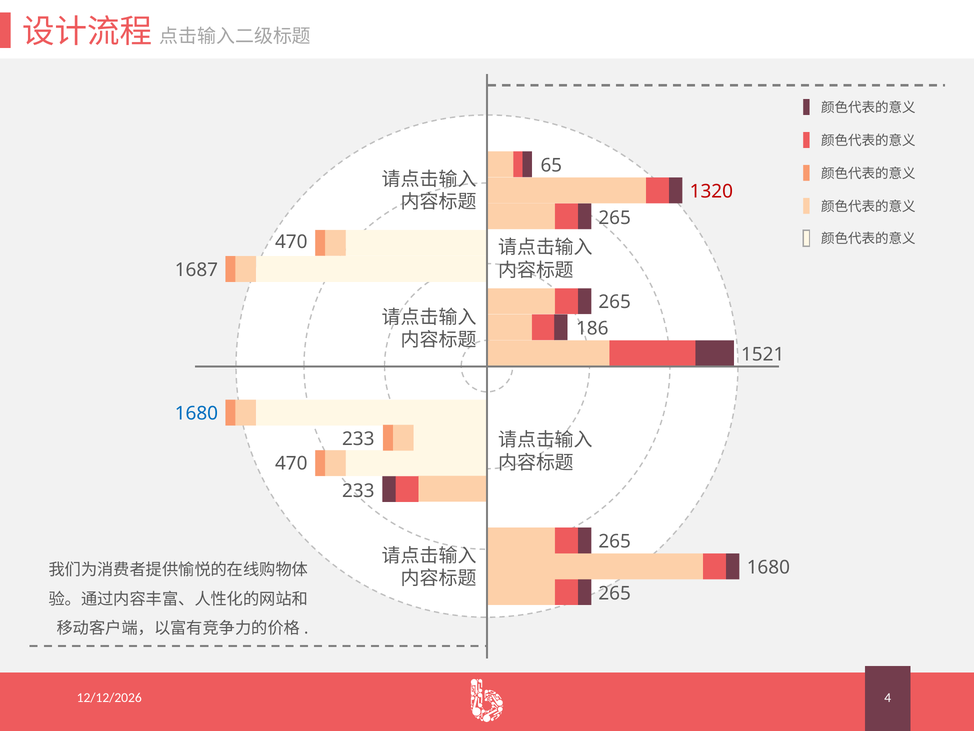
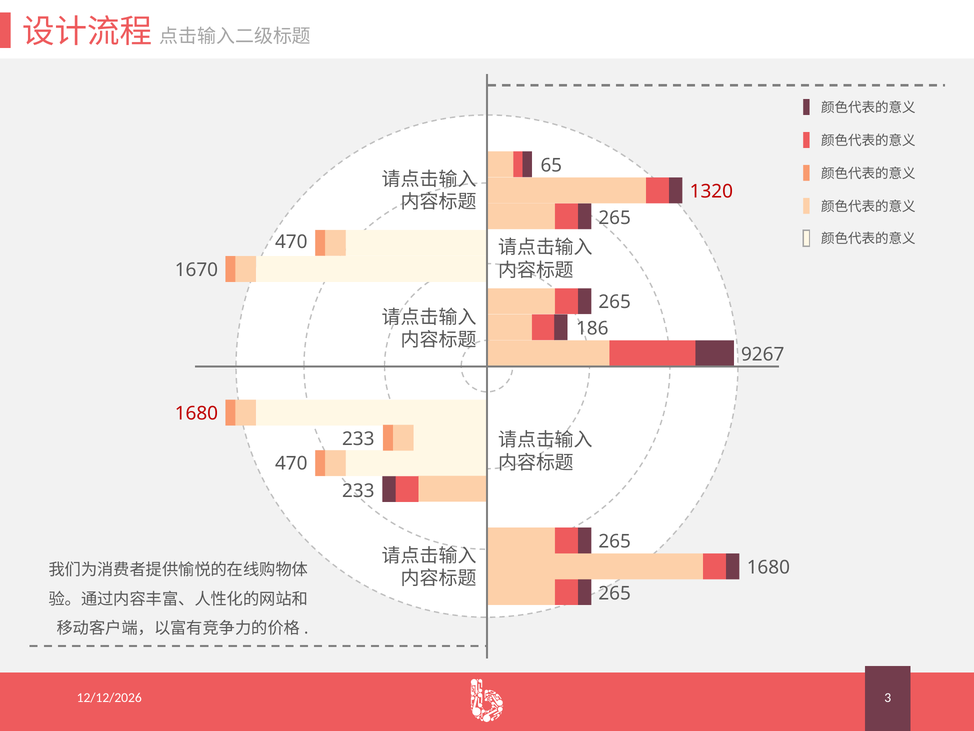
1687: 1687 -> 1670
1521: 1521 -> 9267
1680 at (196, 413) colour: blue -> red
4: 4 -> 3
